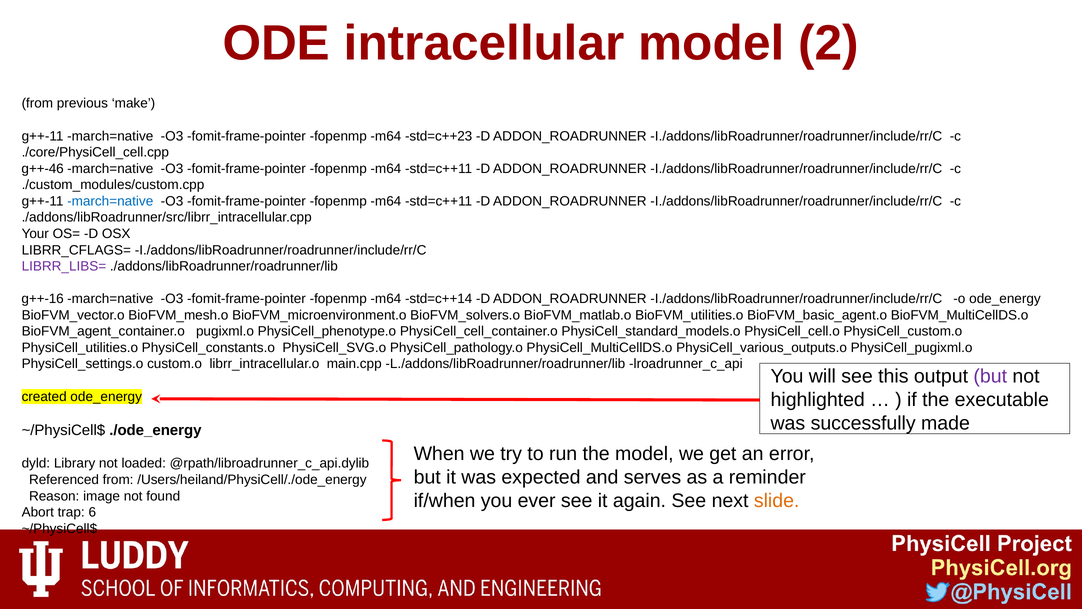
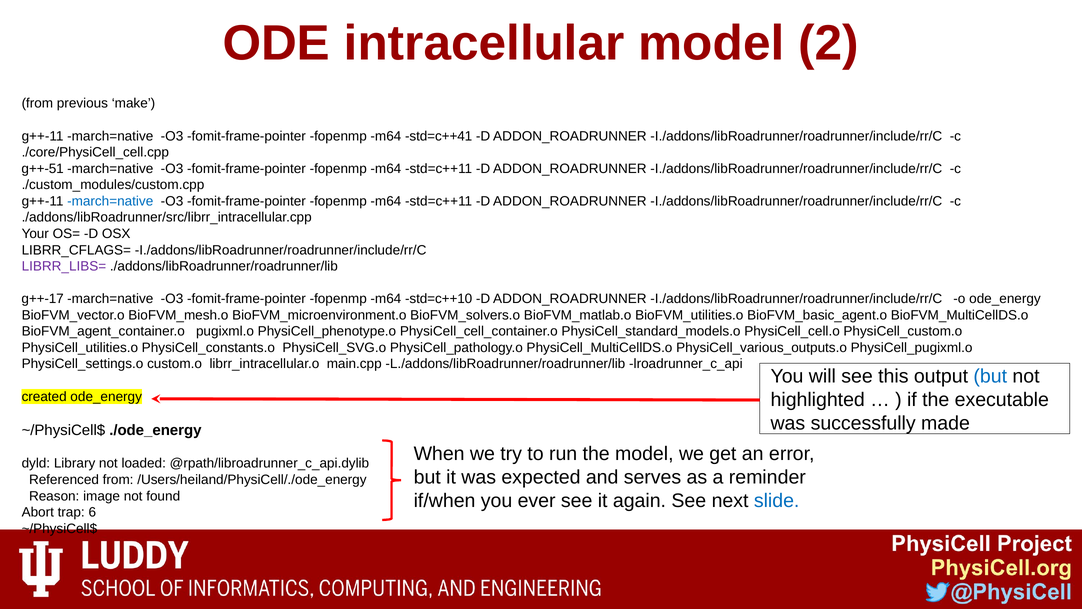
std=c++23: std=c++23 -> std=c++41
g++-46: g++-46 -> g++-51
g++-16: g++-16 -> g++-17
std=c++14: std=c++14 -> std=c++10
but at (990, 376) colour: purple -> blue
slide colour: orange -> blue
